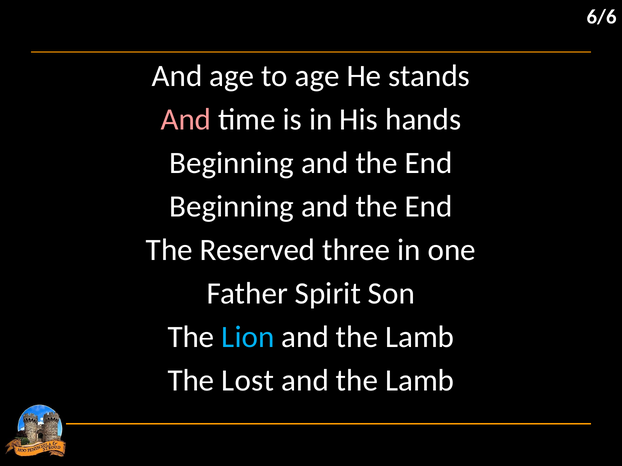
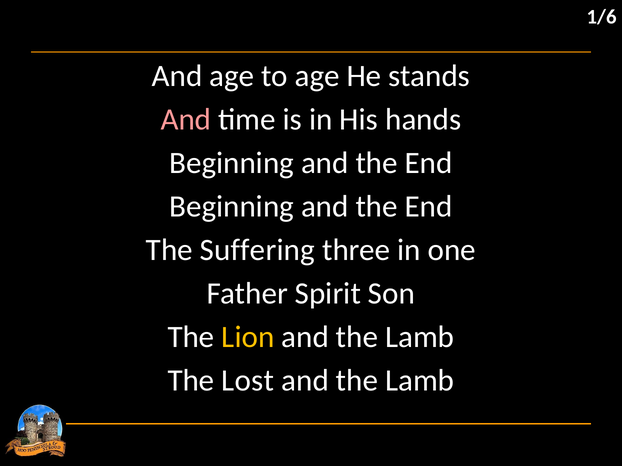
6/6: 6/6 -> 1/6
Reserved: Reserved -> Suffering
Lion colour: light blue -> yellow
